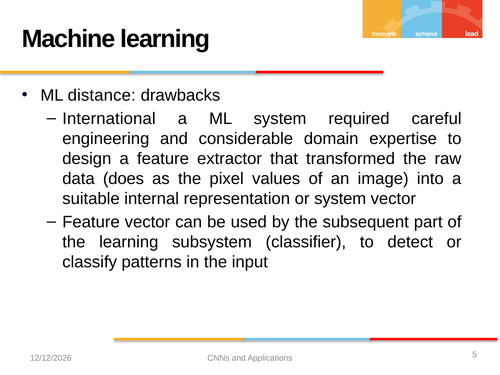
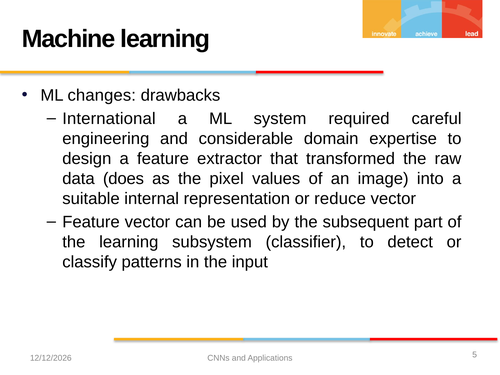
distance: distance -> changes
or system: system -> reduce
